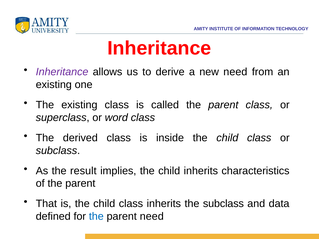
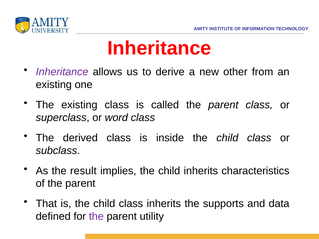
new need: need -> other
the subclass: subclass -> supports
the at (96, 217) colour: blue -> purple
parent need: need -> utility
